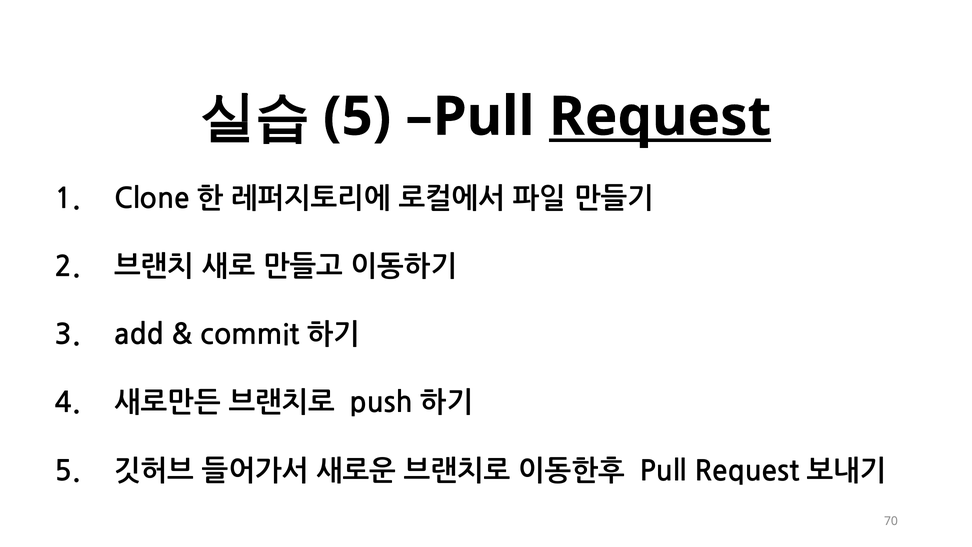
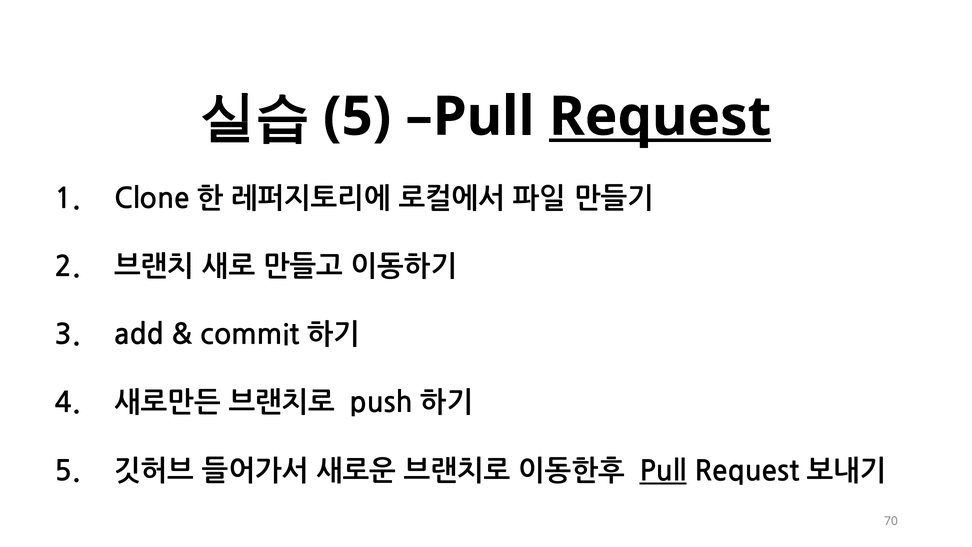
Pull at (663, 471) underline: none -> present
